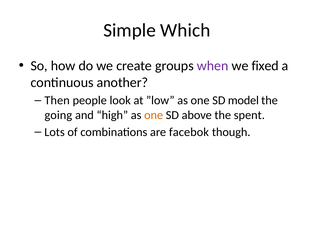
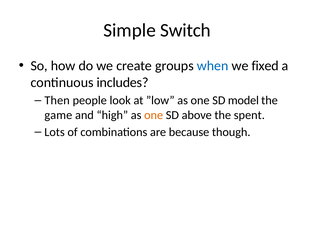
Which: Which -> Switch
when colour: purple -> blue
another: another -> includes
going: going -> game
facebok: facebok -> because
